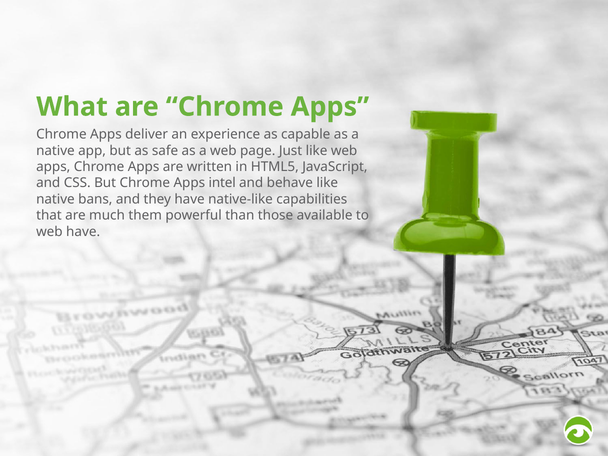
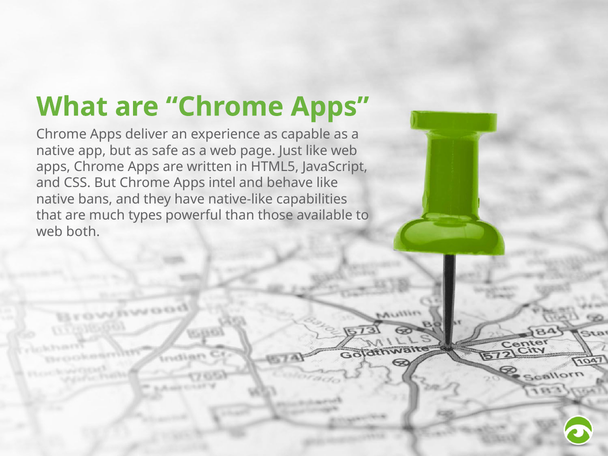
them: them -> types
web have: have -> both
